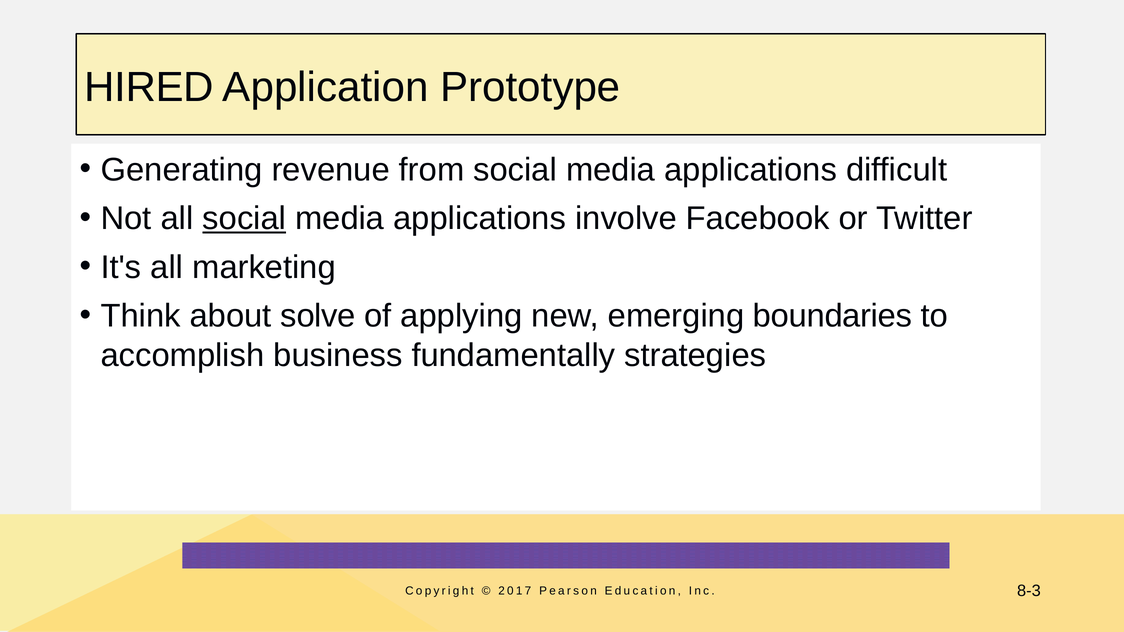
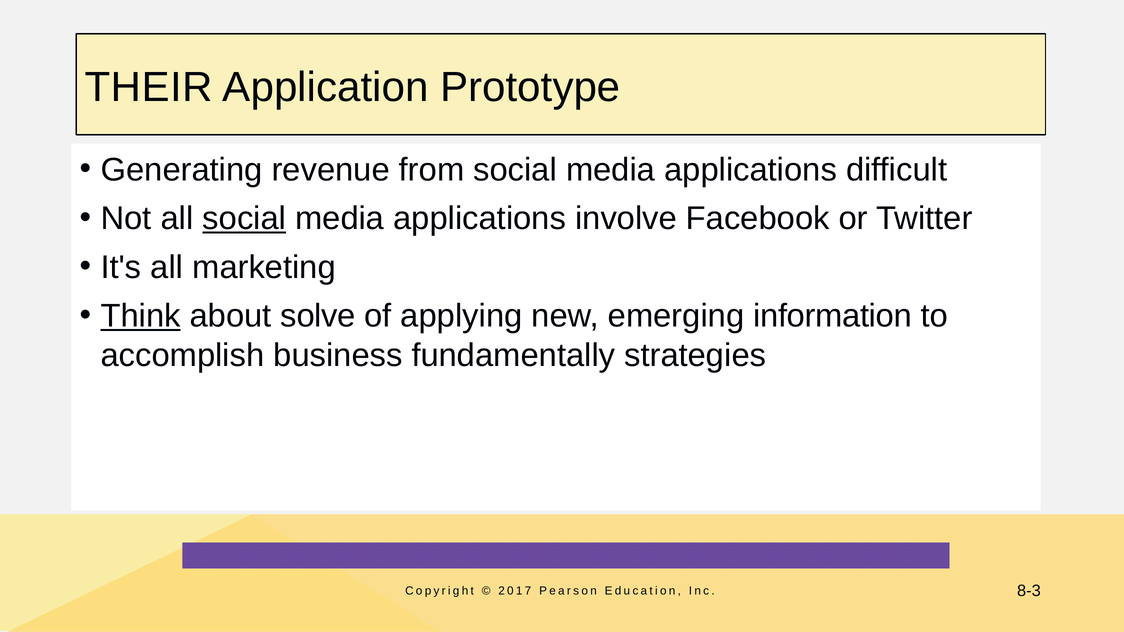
HIRED: HIRED -> THEIR
Think underline: none -> present
boundaries: boundaries -> information
